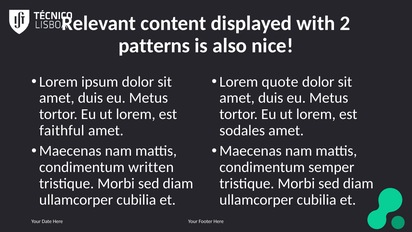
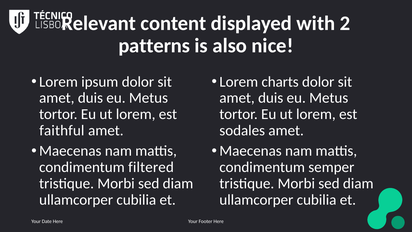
quote: quote -> charts
written: written -> filtered
